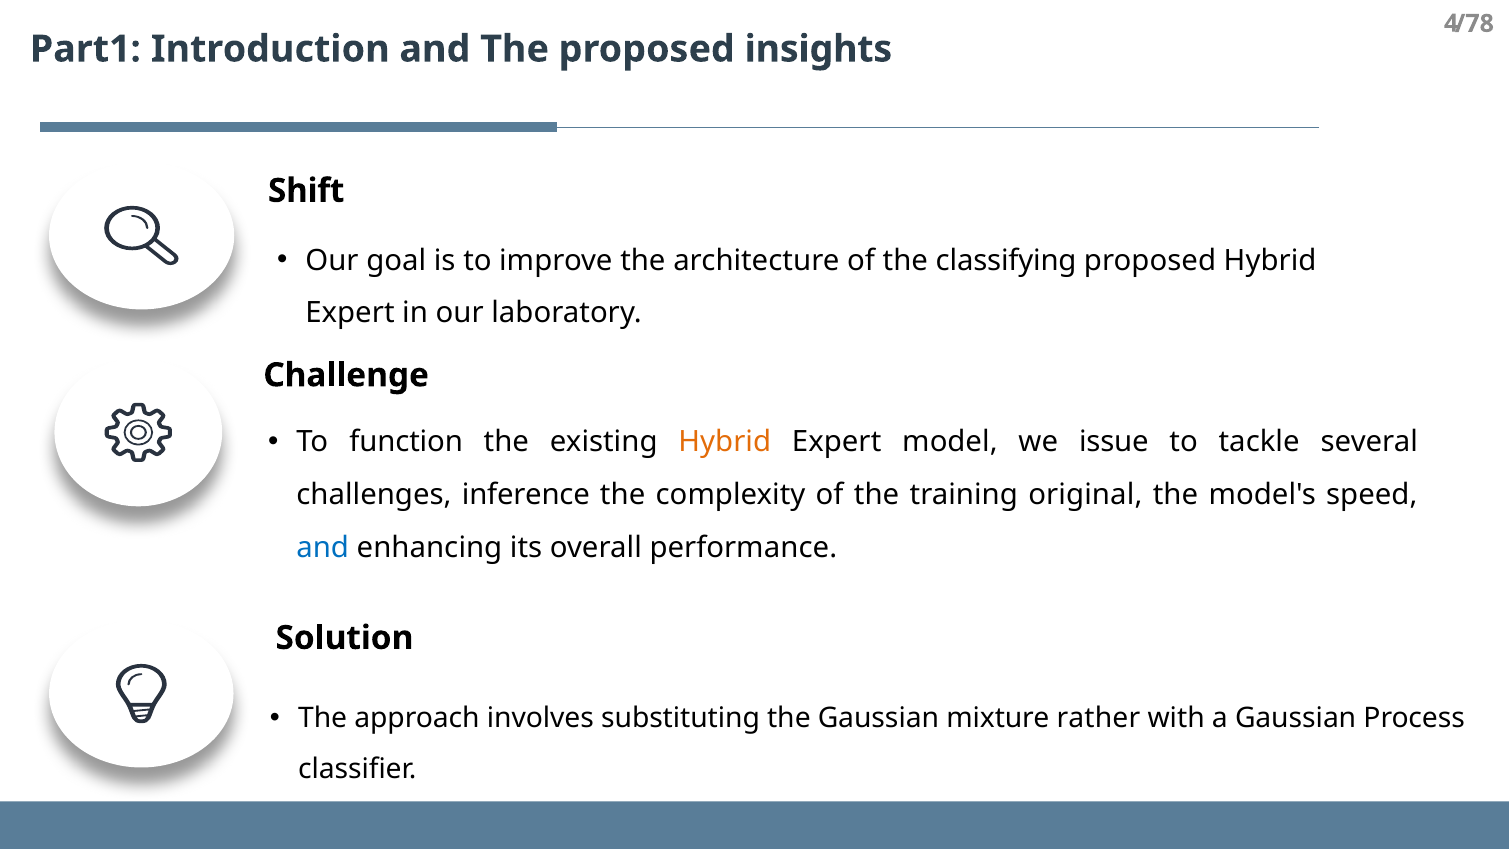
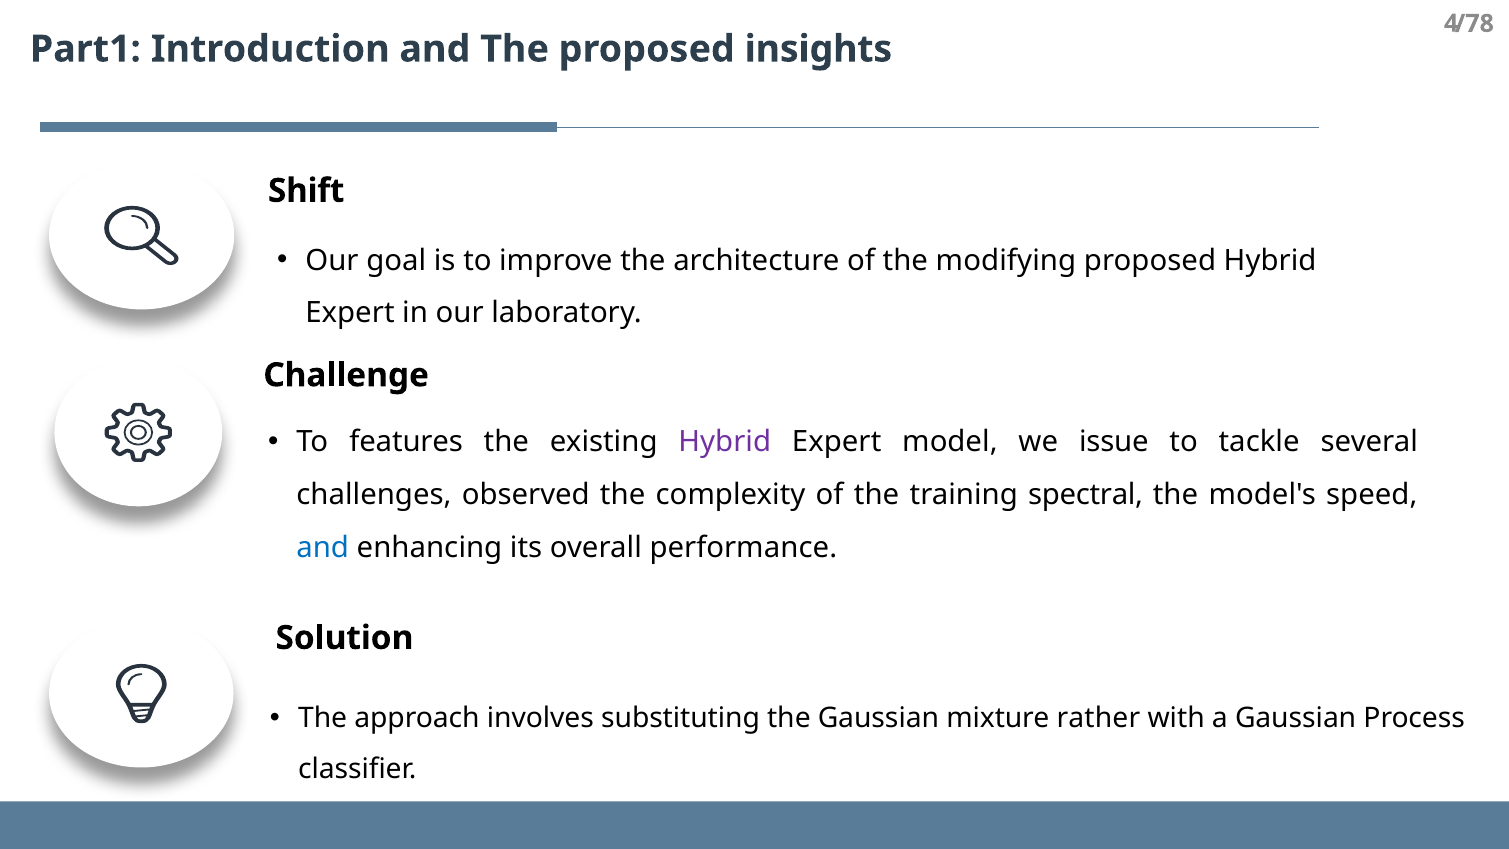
classifying: classifying -> modifying
function: function -> features
Hybrid at (725, 442) colour: orange -> purple
inference: inference -> observed
original: original -> spectral
